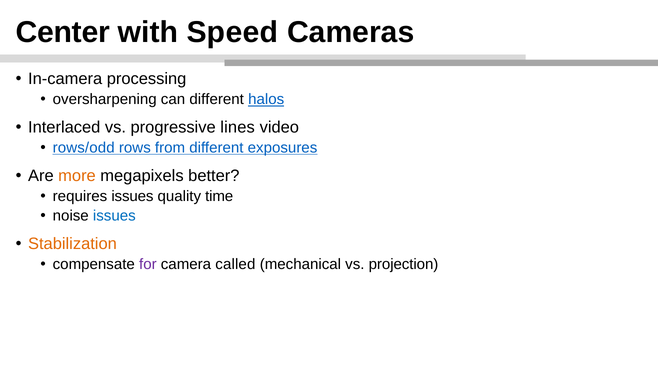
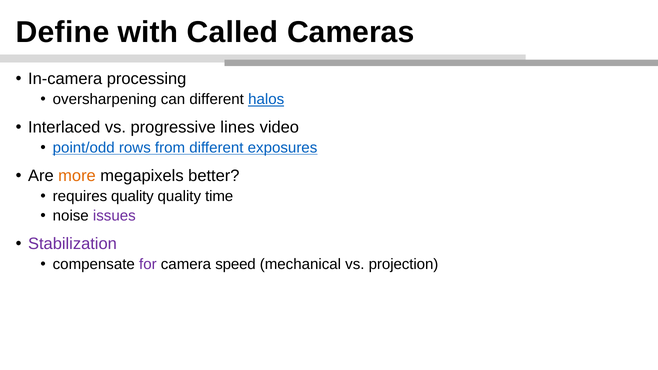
Center: Center -> Define
Speed: Speed -> Called
rows/odd: rows/odd -> point/odd
requires issues: issues -> quality
issues at (114, 216) colour: blue -> purple
Stabilization colour: orange -> purple
called: called -> speed
